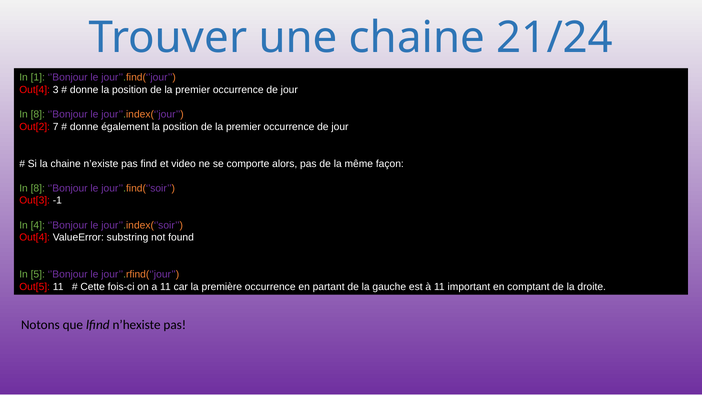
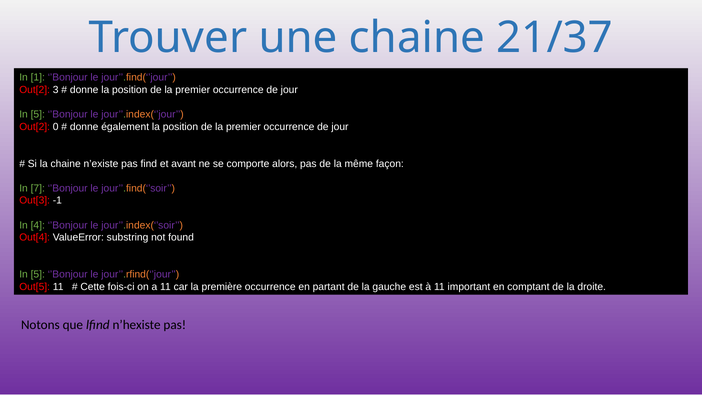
21/24: 21/24 -> 21/37
Out[4 at (35, 90): Out[4 -> Out[2
8 at (38, 114): 8 -> 5
7: 7 -> 0
video: video -> avant
8 at (38, 188): 8 -> 7
